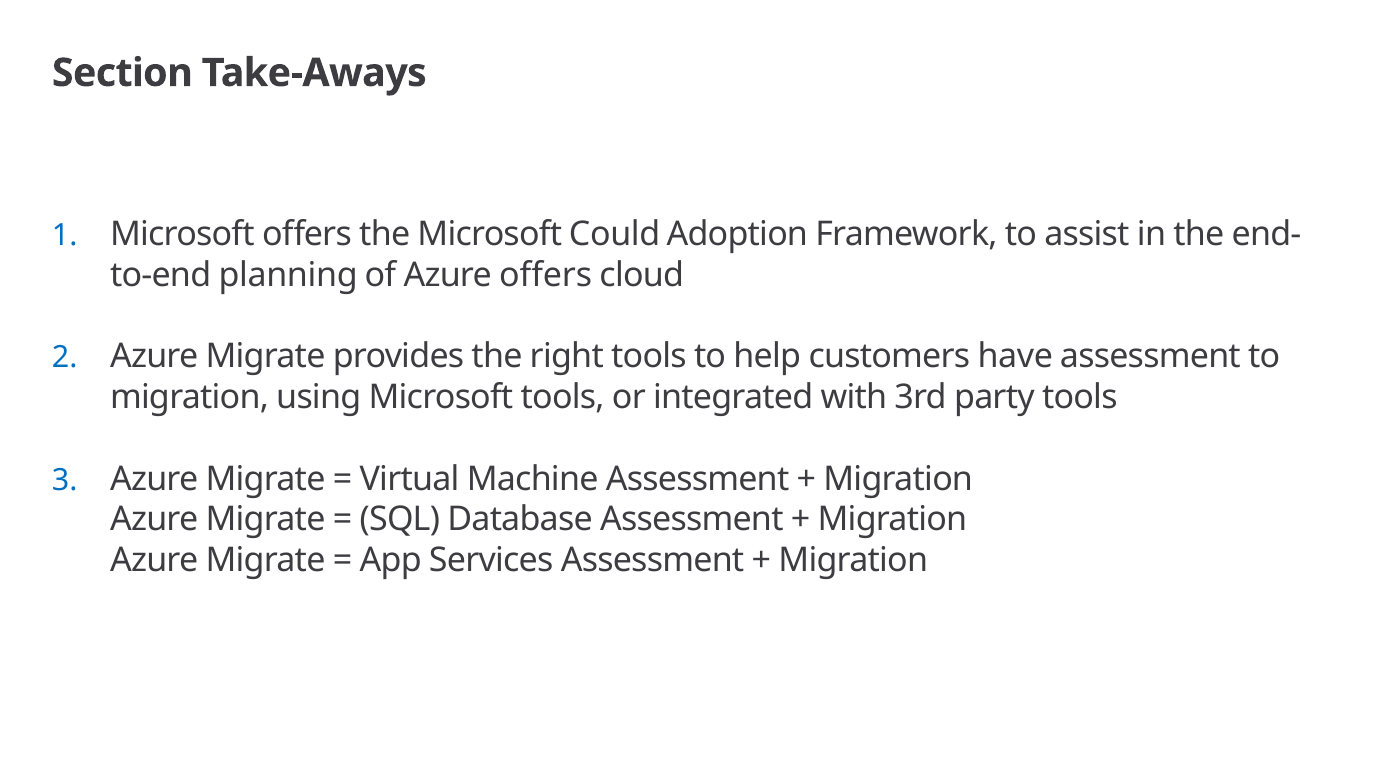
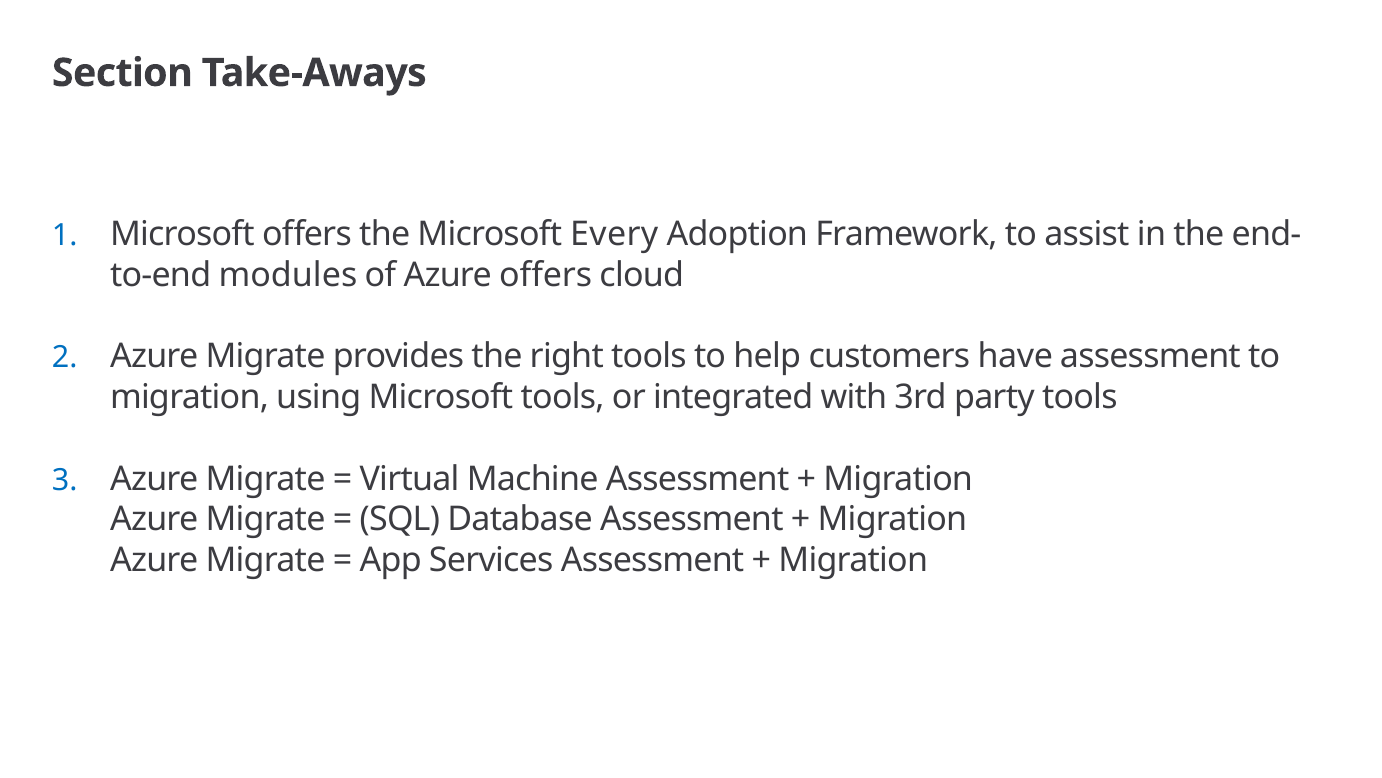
Could: Could -> Every
planning: planning -> modules
